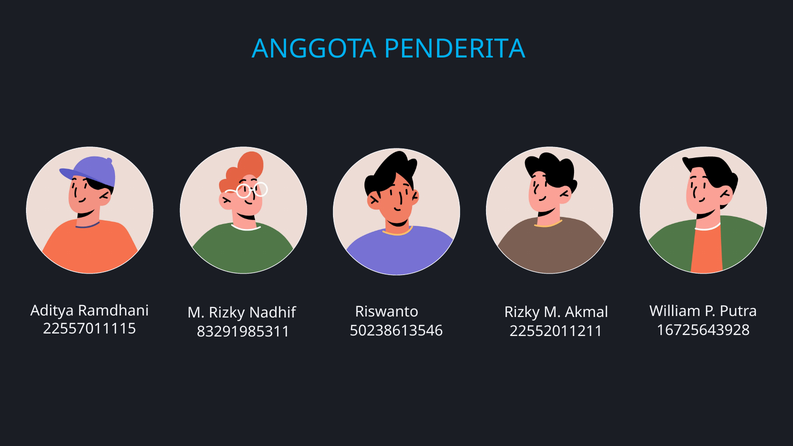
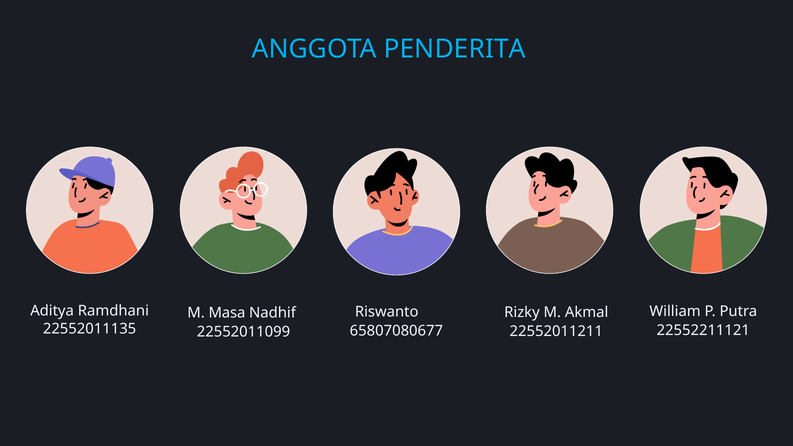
M Rizky: Rizky -> Masa
22557011115: 22557011115 -> 22552011135
16725643928: 16725643928 -> 22552211121
50238613546: 50238613546 -> 65807080677
83291985311: 83291985311 -> 22552011099
